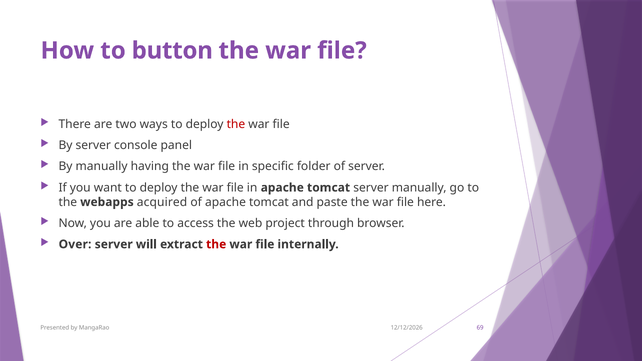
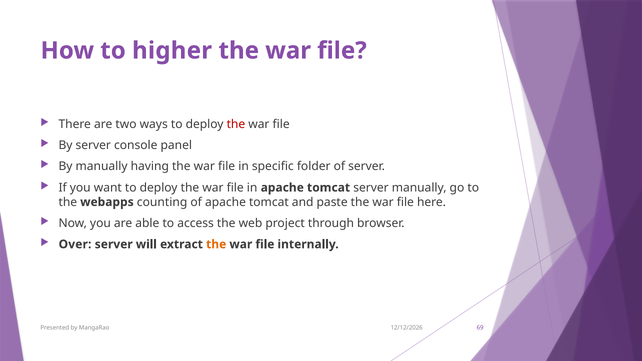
button: button -> higher
acquired: acquired -> counting
the at (216, 244) colour: red -> orange
